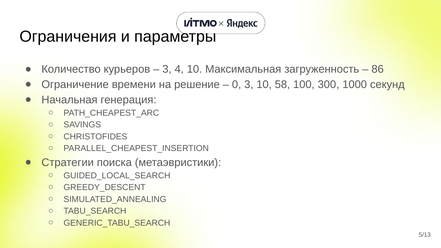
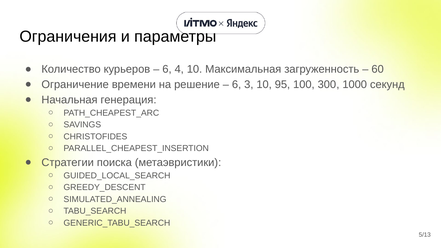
3 at (167, 69): 3 -> 6
86: 86 -> 60
0 at (237, 85): 0 -> 6
58: 58 -> 95
